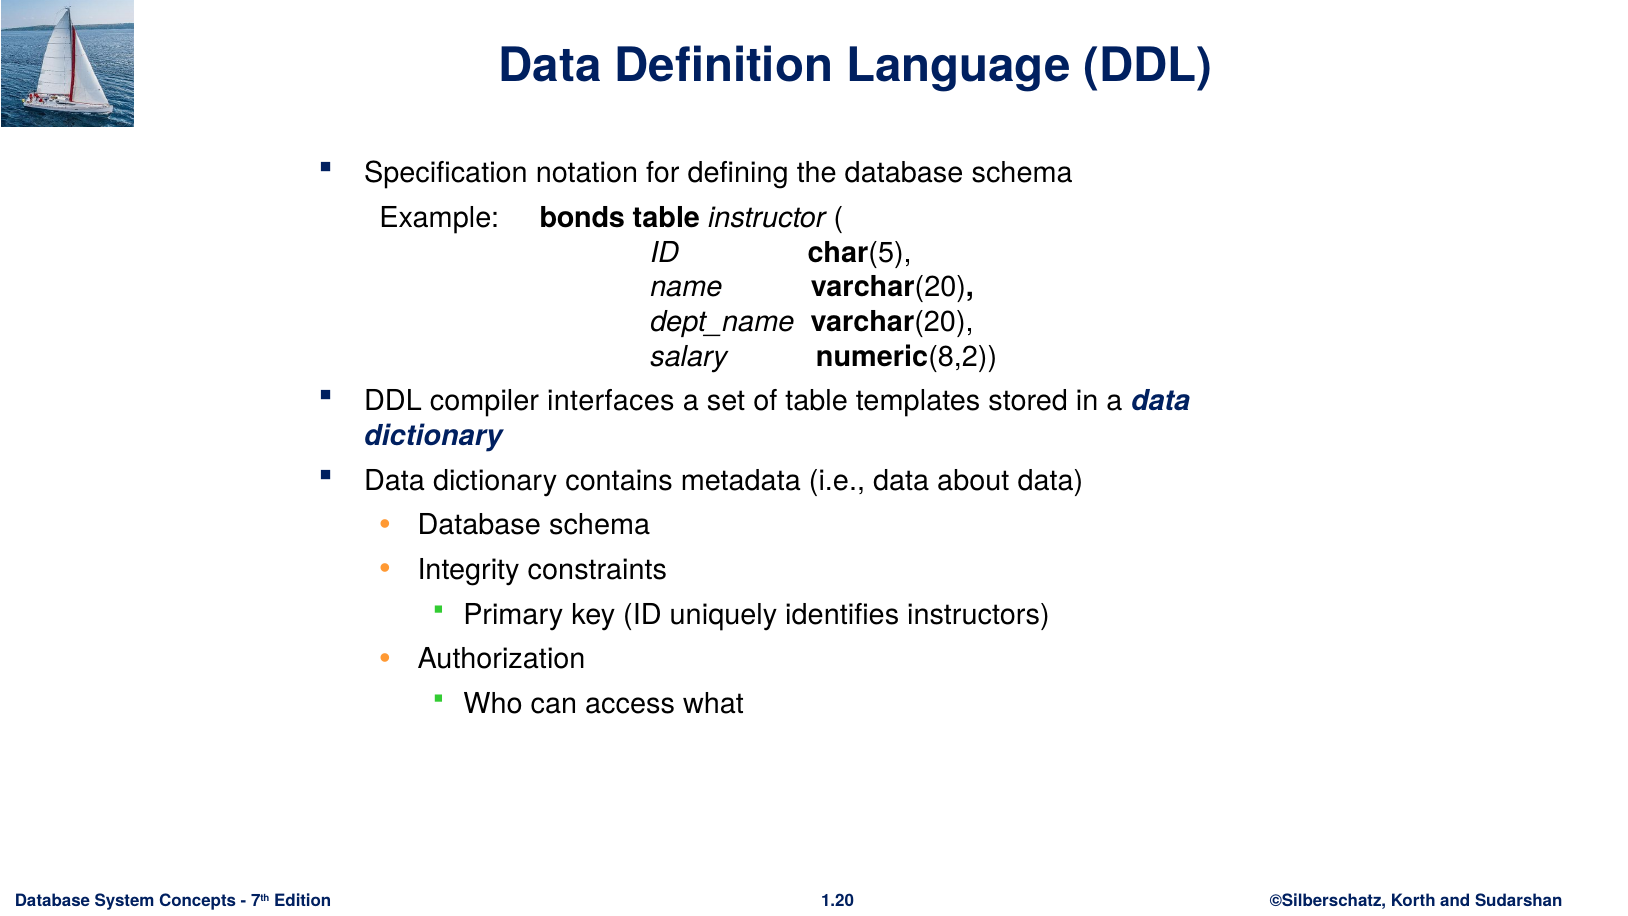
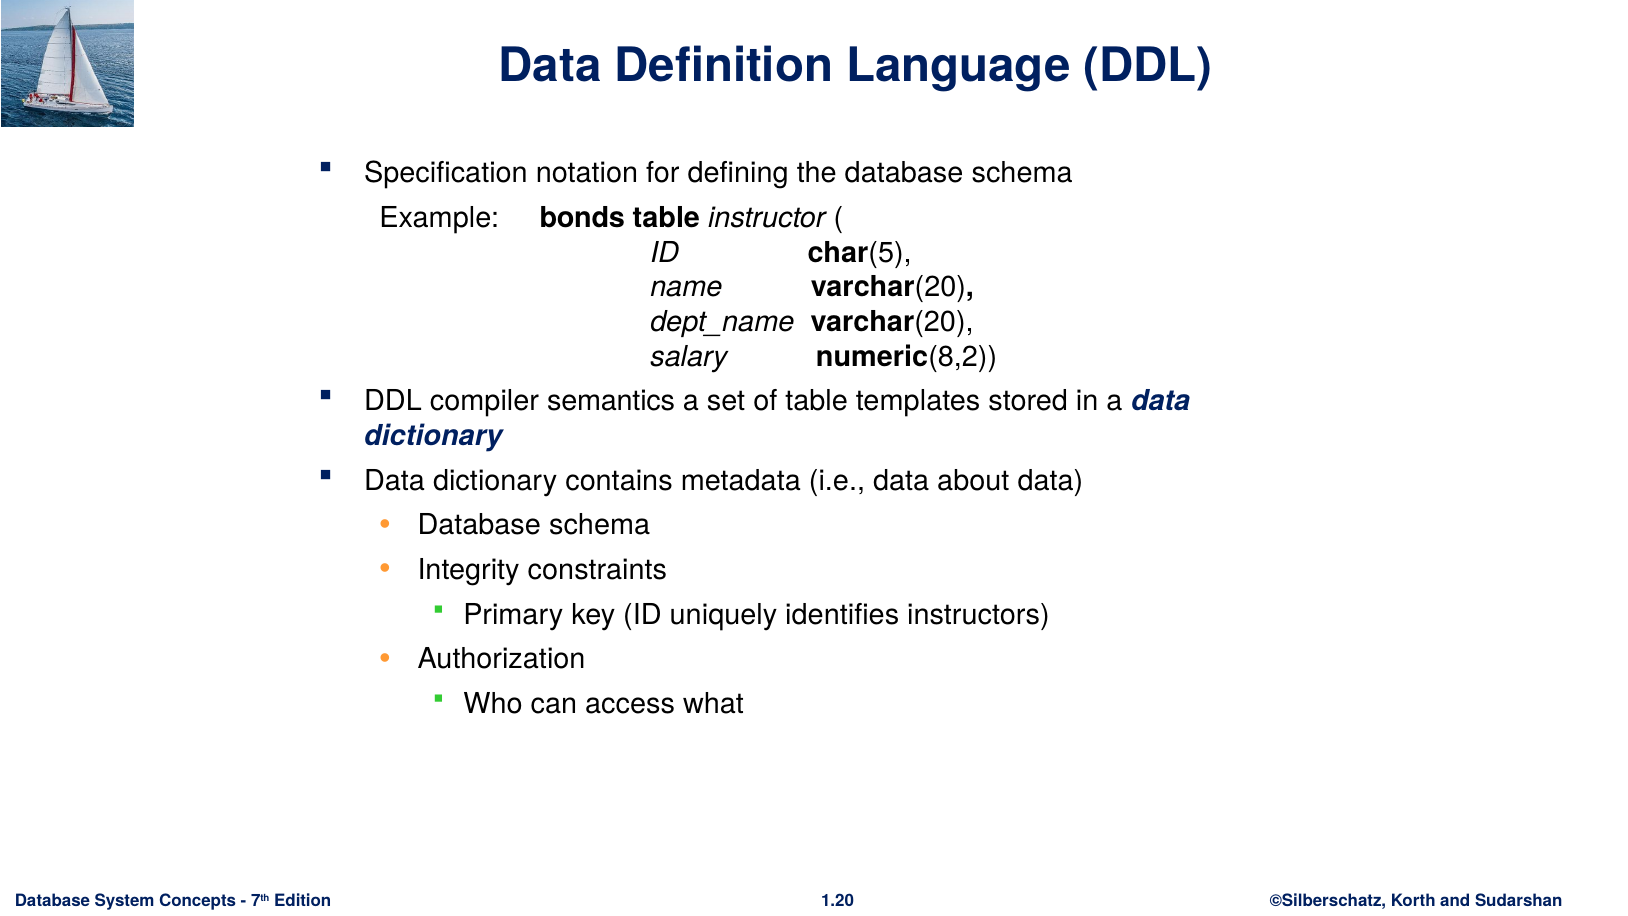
interfaces: interfaces -> semantics
